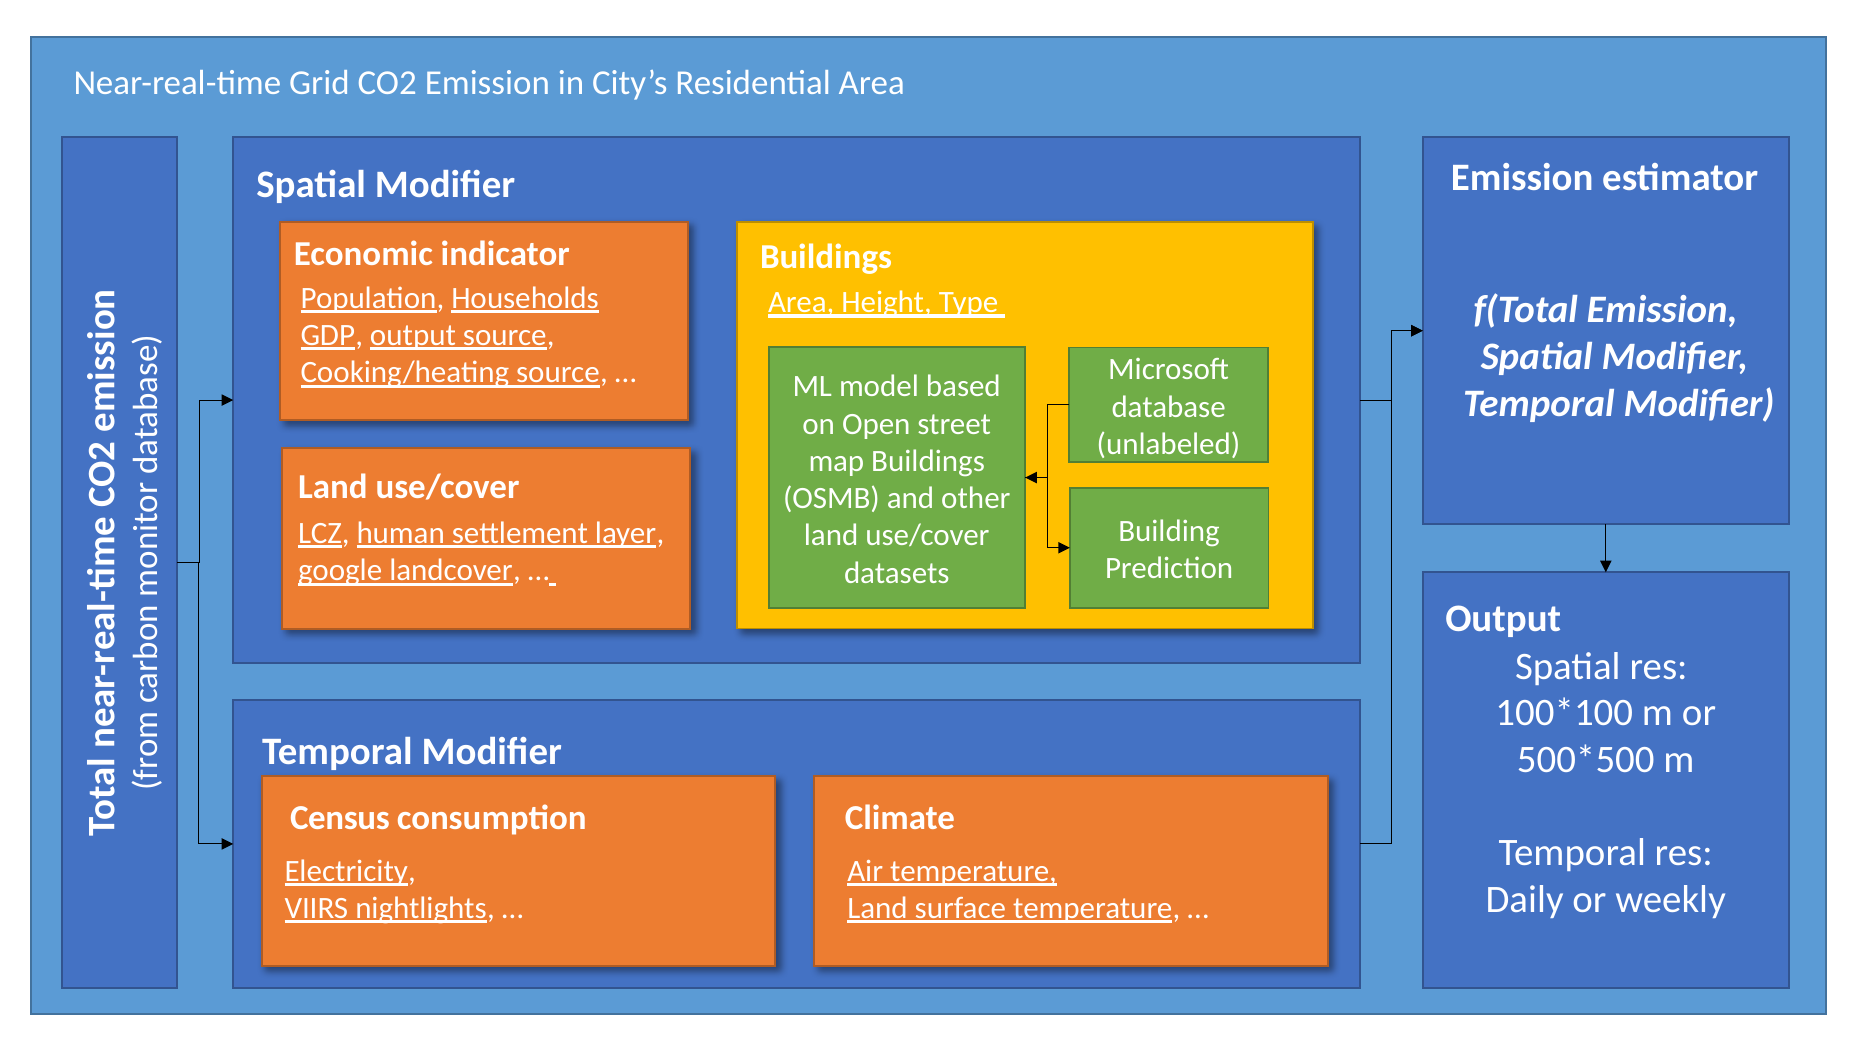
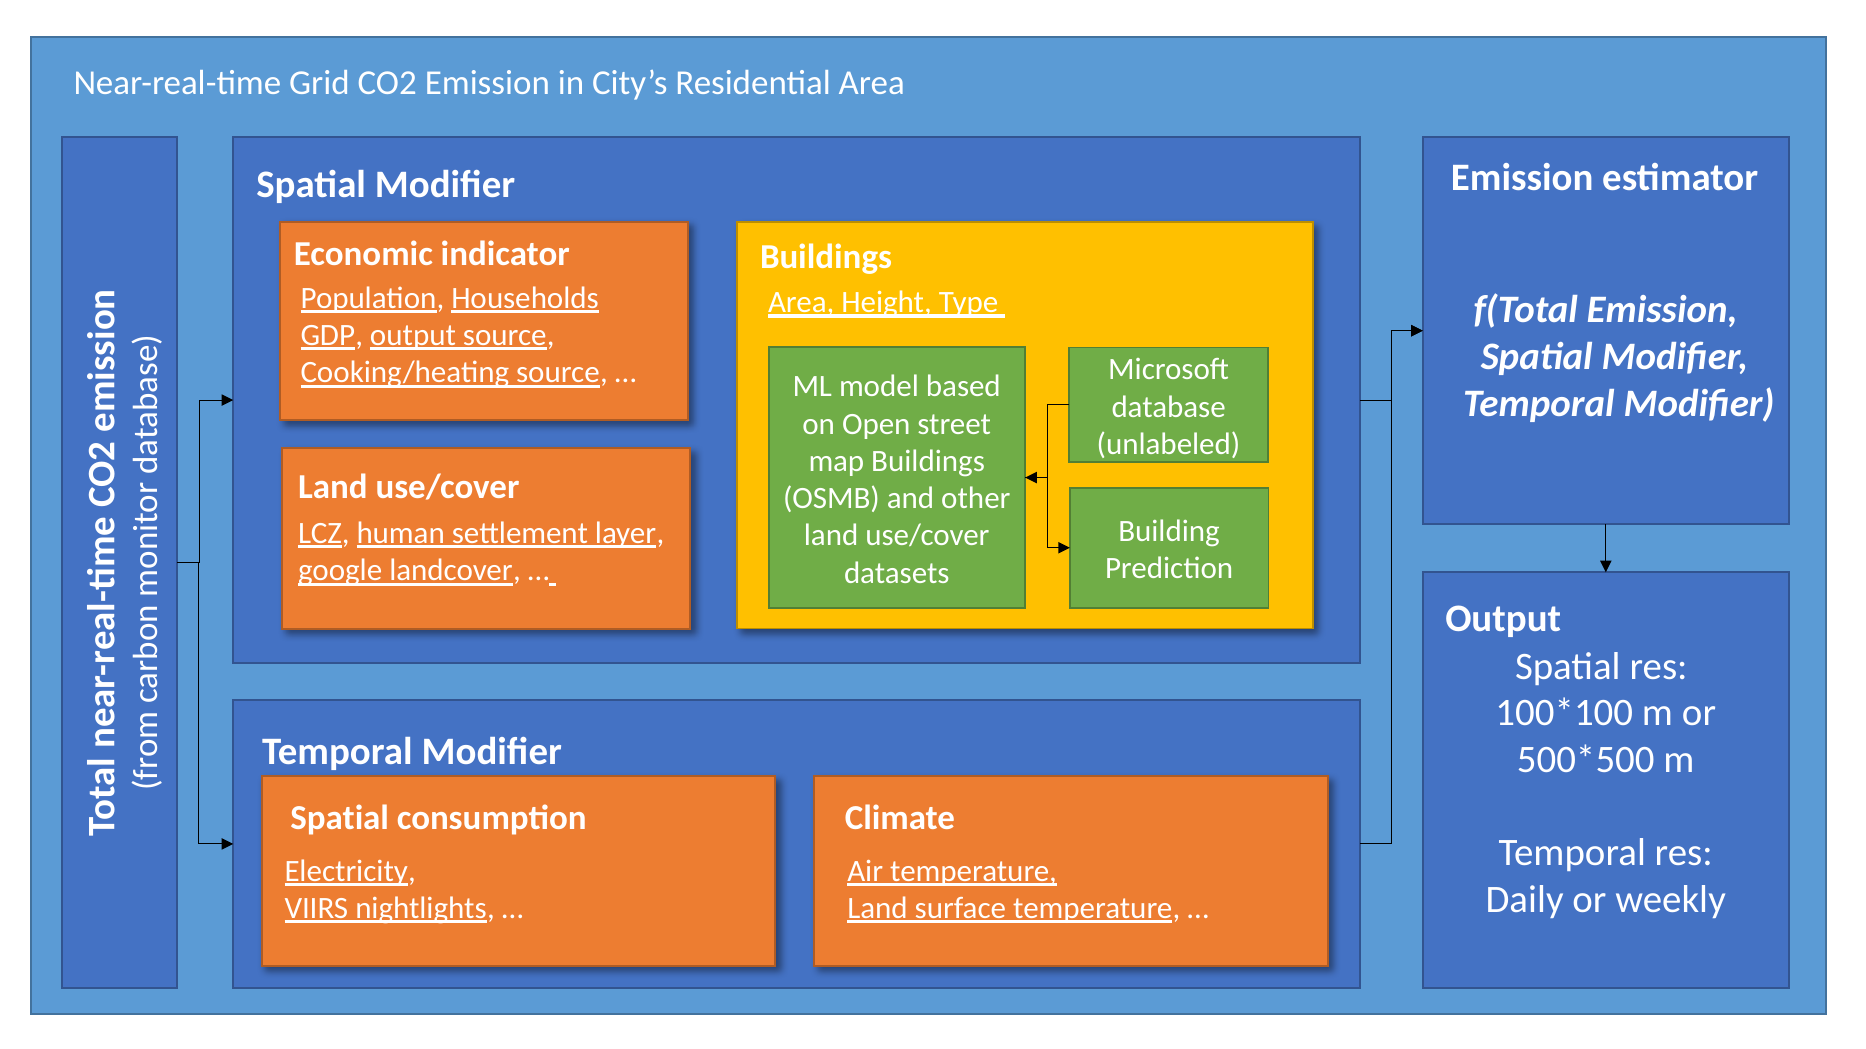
Census at (340, 818): Census -> Spatial
